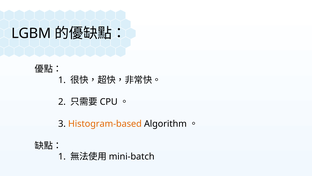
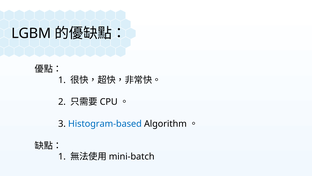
Histogram-based colour: orange -> blue
